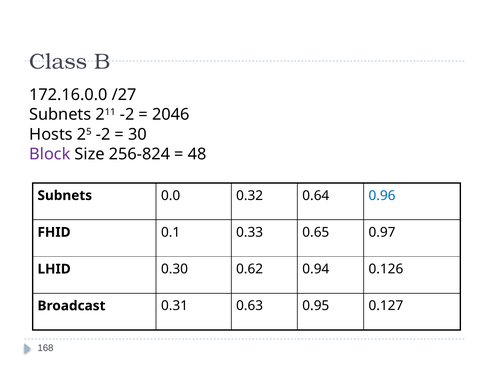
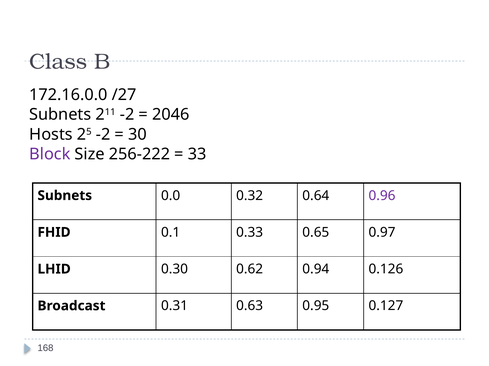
256-824: 256-824 -> 256-222
48: 48 -> 33
0.96 colour: blue -> purple
